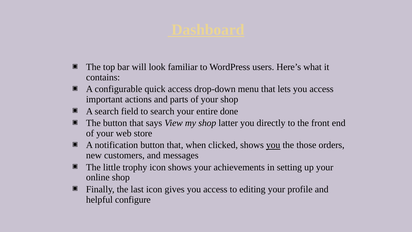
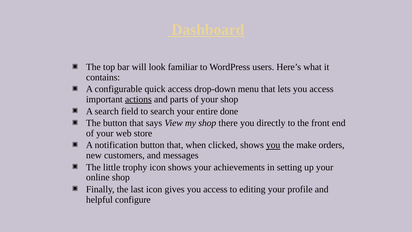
actions underline: none -> present
latter: latter -> there
those: those -> make
